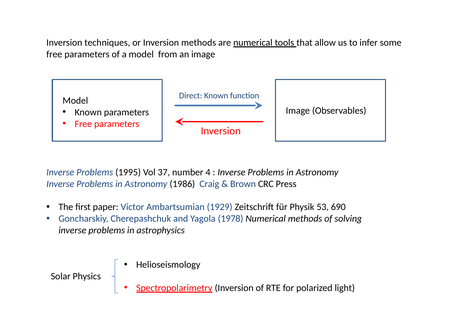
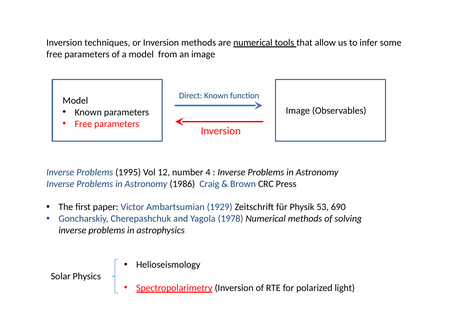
37: 37 -> 12
